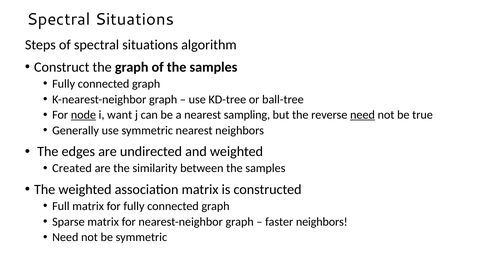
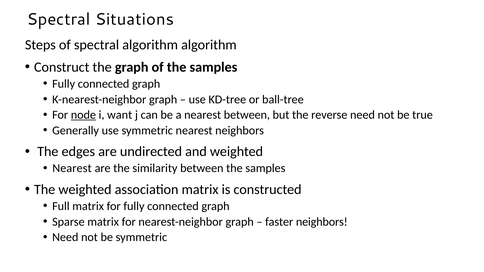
of spectral situations: situations -> algorithm
nearest sampling: sampling -> between
need at (363, 115) underline: present -> none
Created at (72, 168): Created -> Nearest
